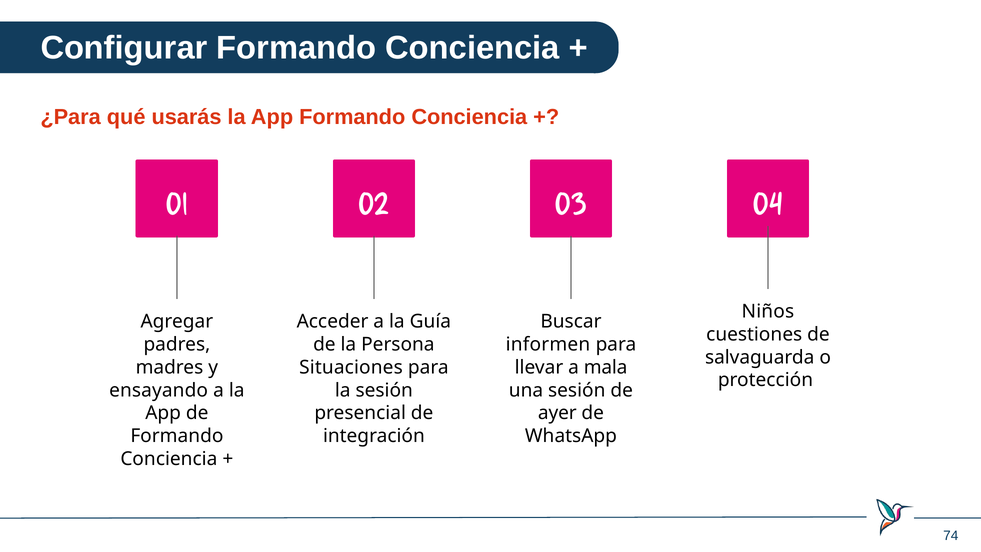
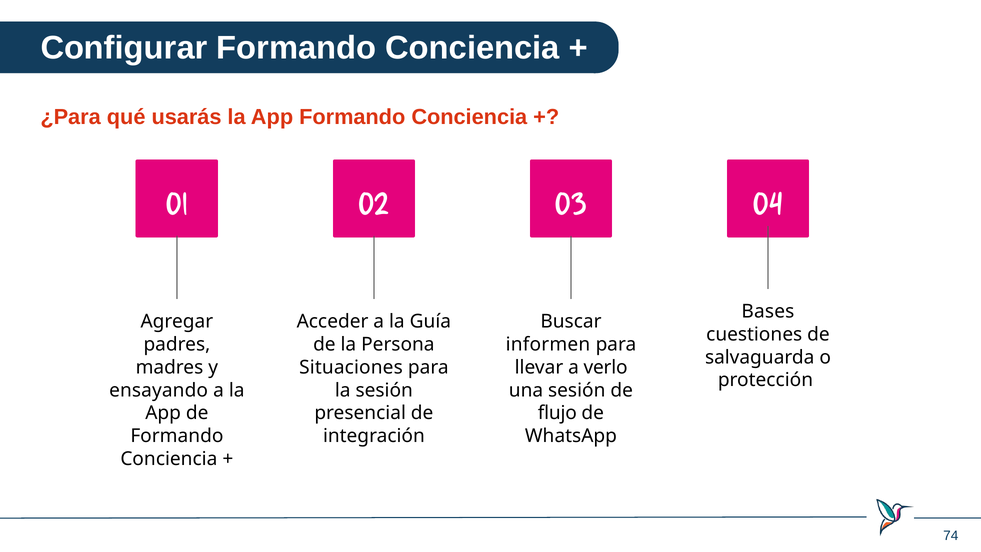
Niños: Niños -> Bases
mala: mala -> verlo
ayer: ayer -> flujo
